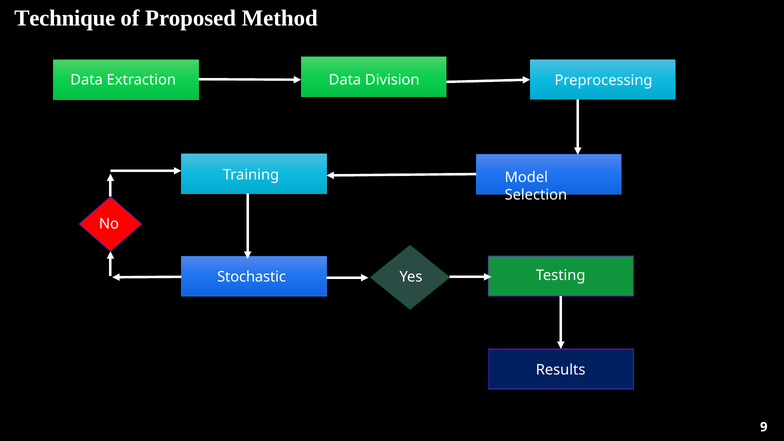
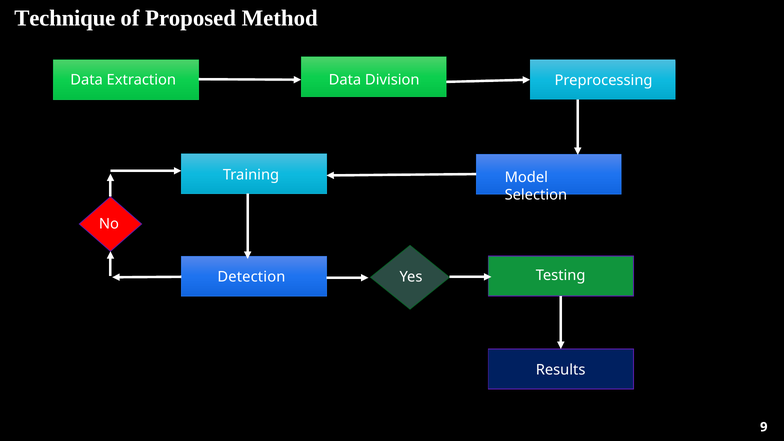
Stochastic: Stochastic -> Detection
